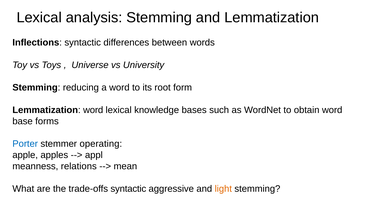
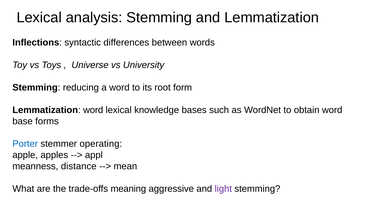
relations: relations -> distance
trade-offs syntactic: syntactic -> meaning
light colour: orange -> purple
